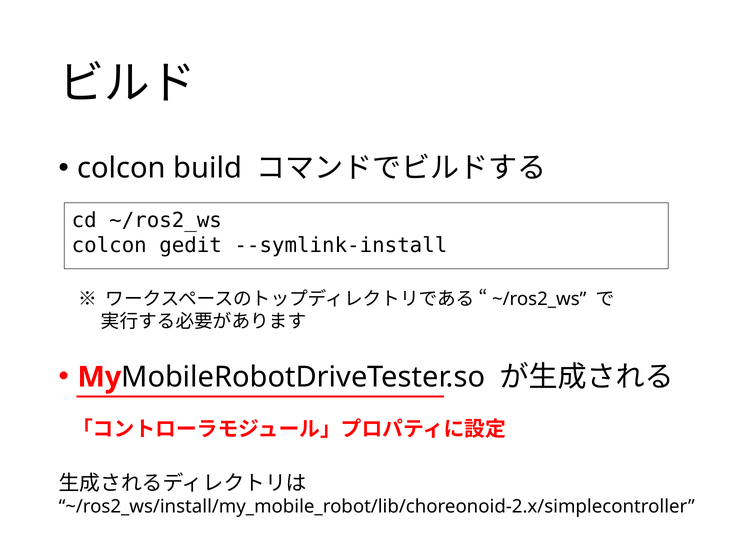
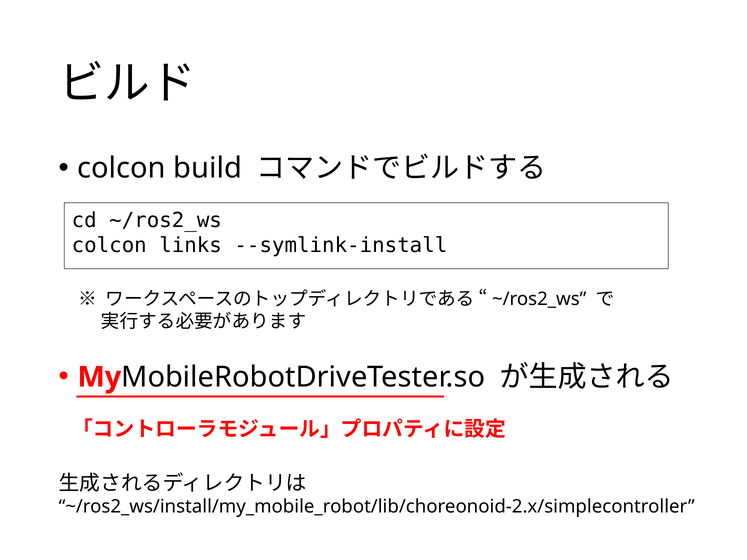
gedit: gedit -> links
